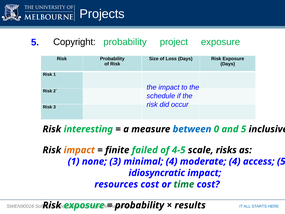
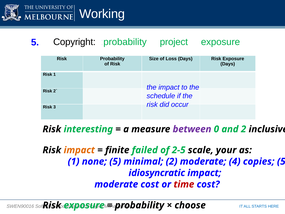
Projects: Projects -> Working
between colour: blue -> purple
and 5: 5 -> 2
4-5: 4-5 -> 2-5
risks: risks -> your
none 3: 3 -> 5
minimal 4: 4 -> 2
access: access -> copies
resources at (116, 184): resources -> moderate
time colour: green -> red
results: results -> choose
